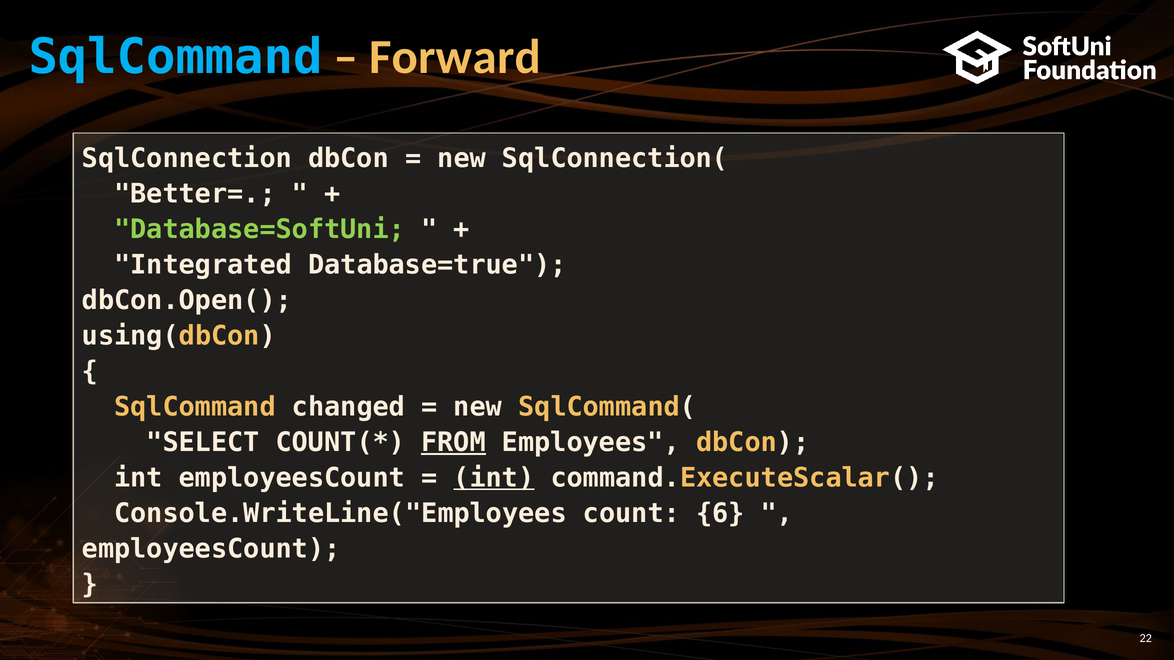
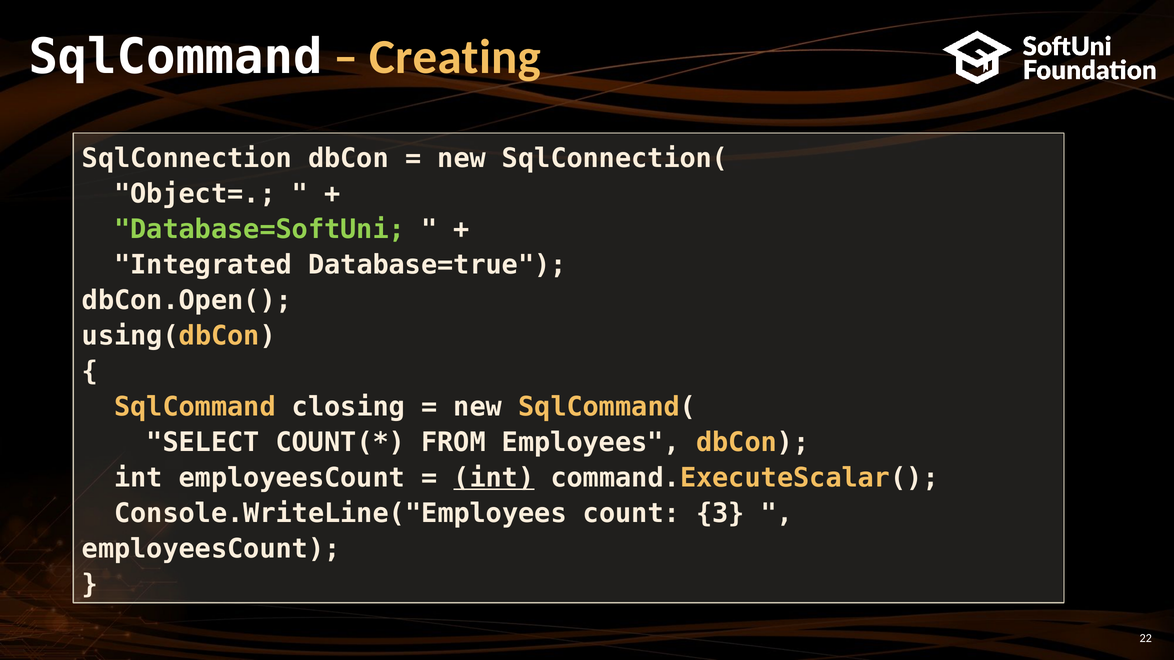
SqlCommand at (176, 57) colour: light blue -> white
Forward: Forward -> Creating
Better=: Better= -> Object=
changed: changed -> closing
FROM underline: present -> none
6: 6 -> 3
